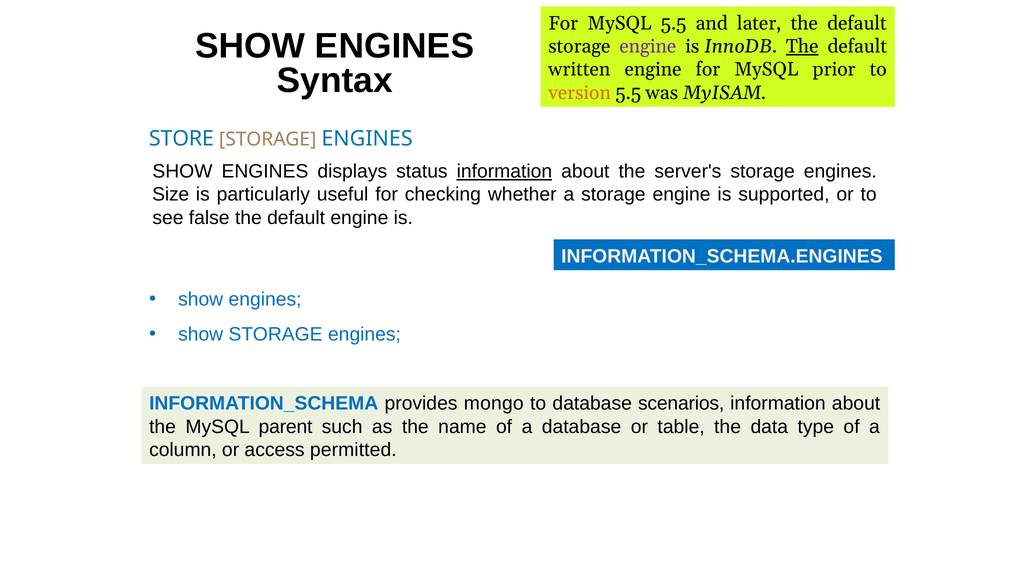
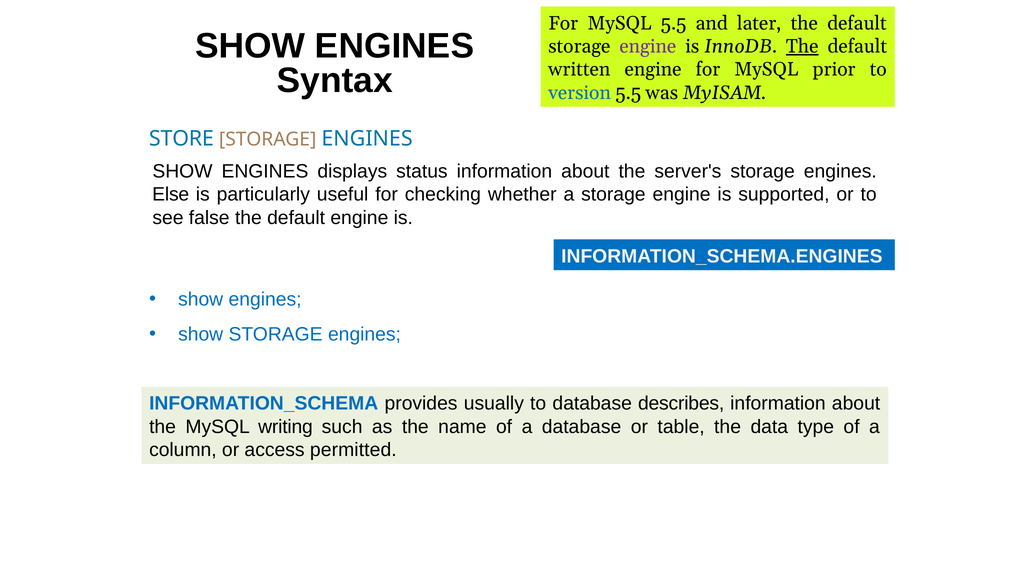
version colour: orange -> blue
information at (504, 171) underline: present -> none
Size: Size -> Else
mongo: mongo -> usually
scenarios: scenarios -> describes
parent: parent -> writing
